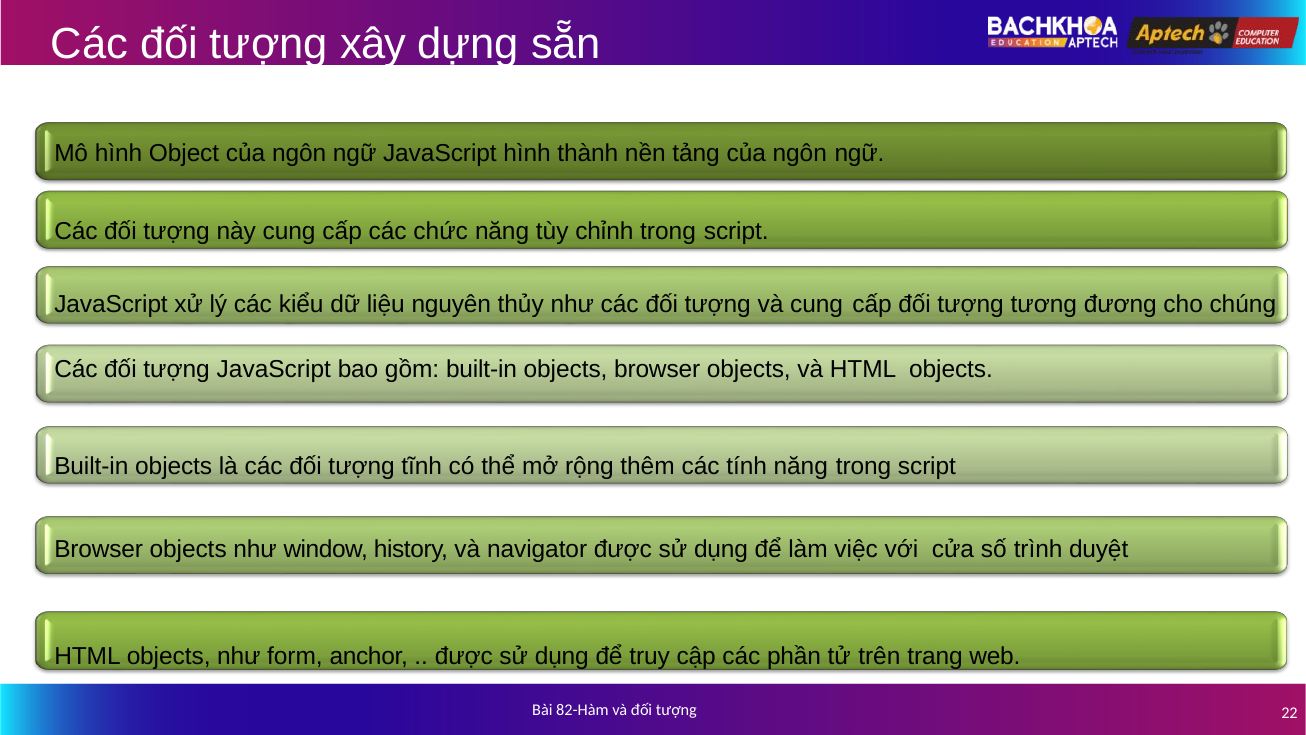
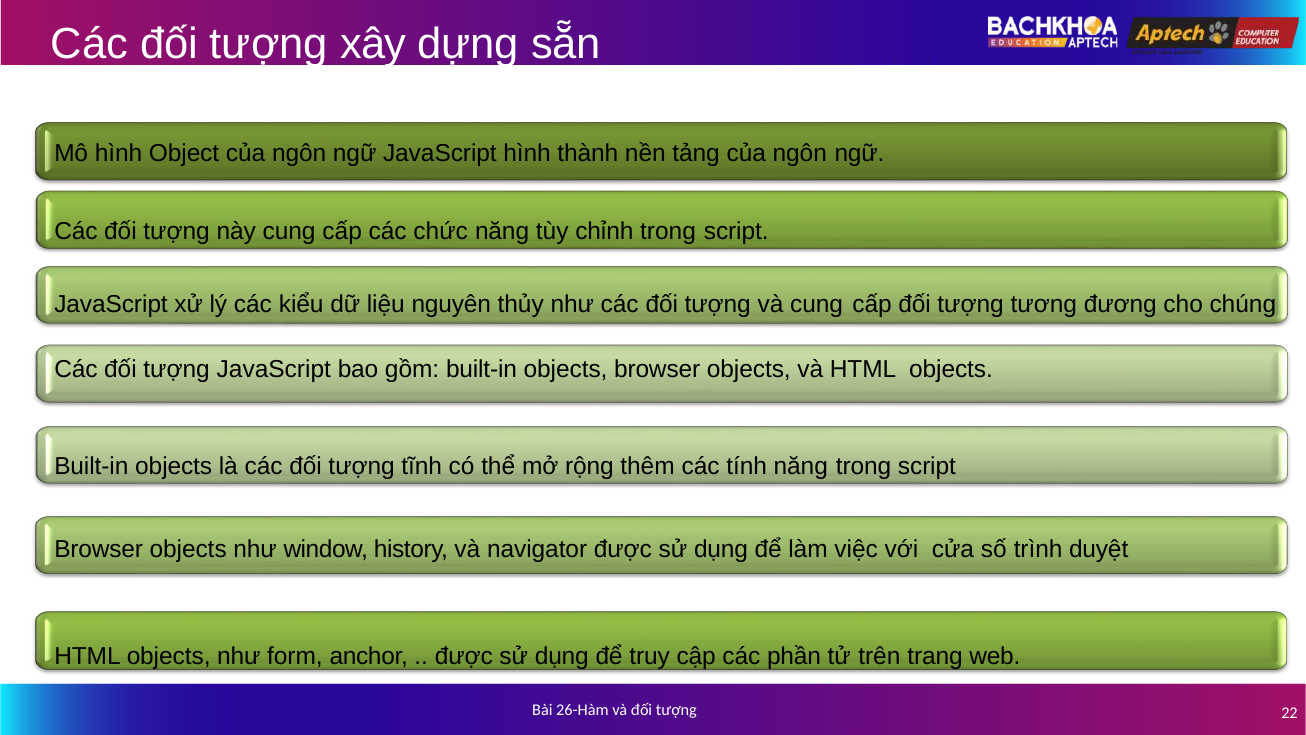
82-Hàm: 82-Hàm -> 26-Hàm
